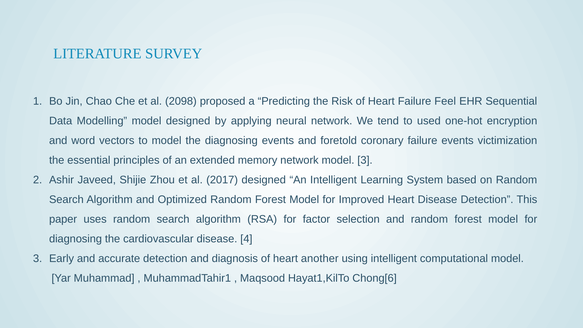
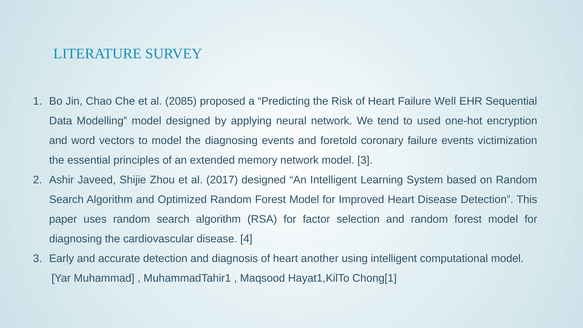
2098: 2098 -> 2085
Feel: Feel -> Well
Chong[6: Chong[6 -> Chong[1
